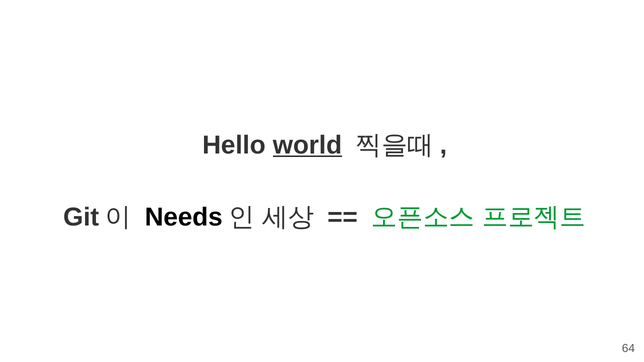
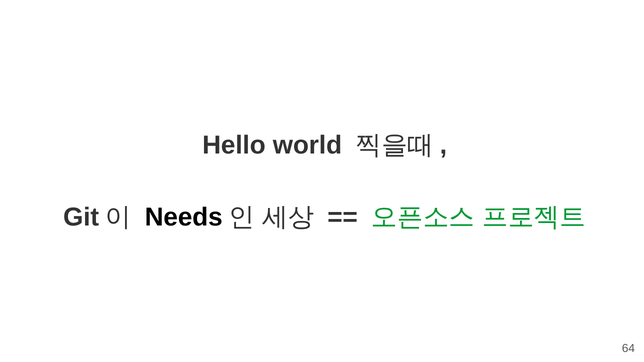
world underline: present -> none
